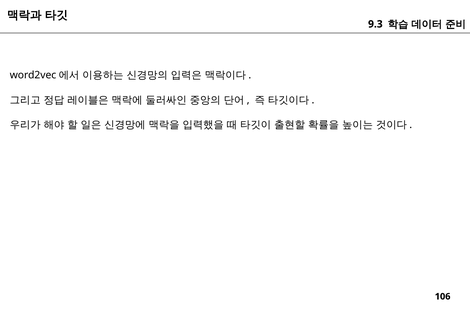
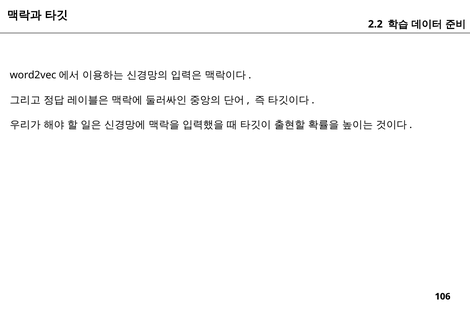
9.3: 9.3 -> 2.2
